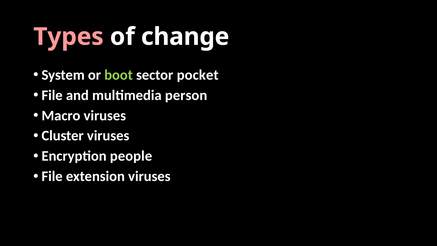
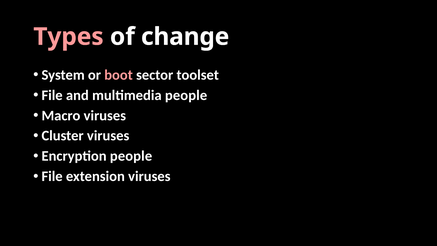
boot colour: light green -> pink
pocket: pocket -> toolset
multimedia person: person -> people
